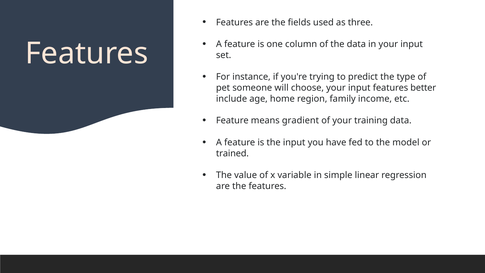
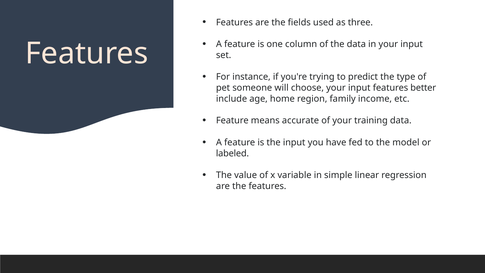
gradient: gradient -> accurate
trained: trained -> labeled
